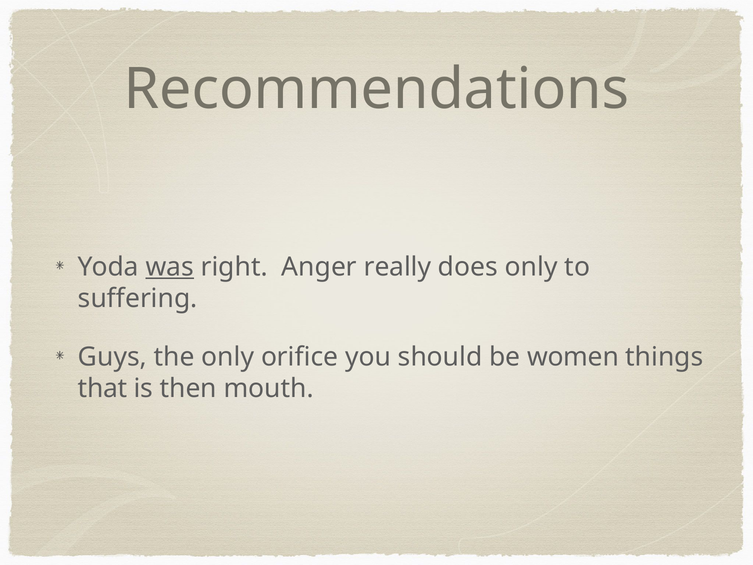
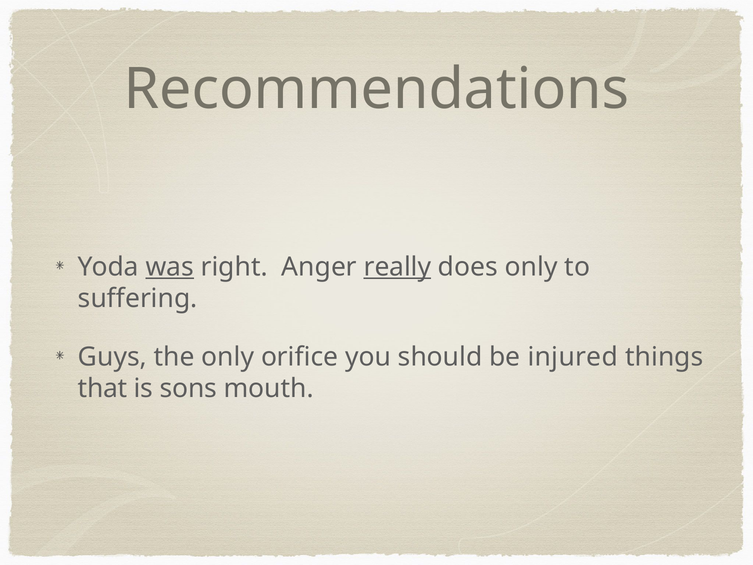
really underline: none -> present
women: women -> injured
then: then -> sons
